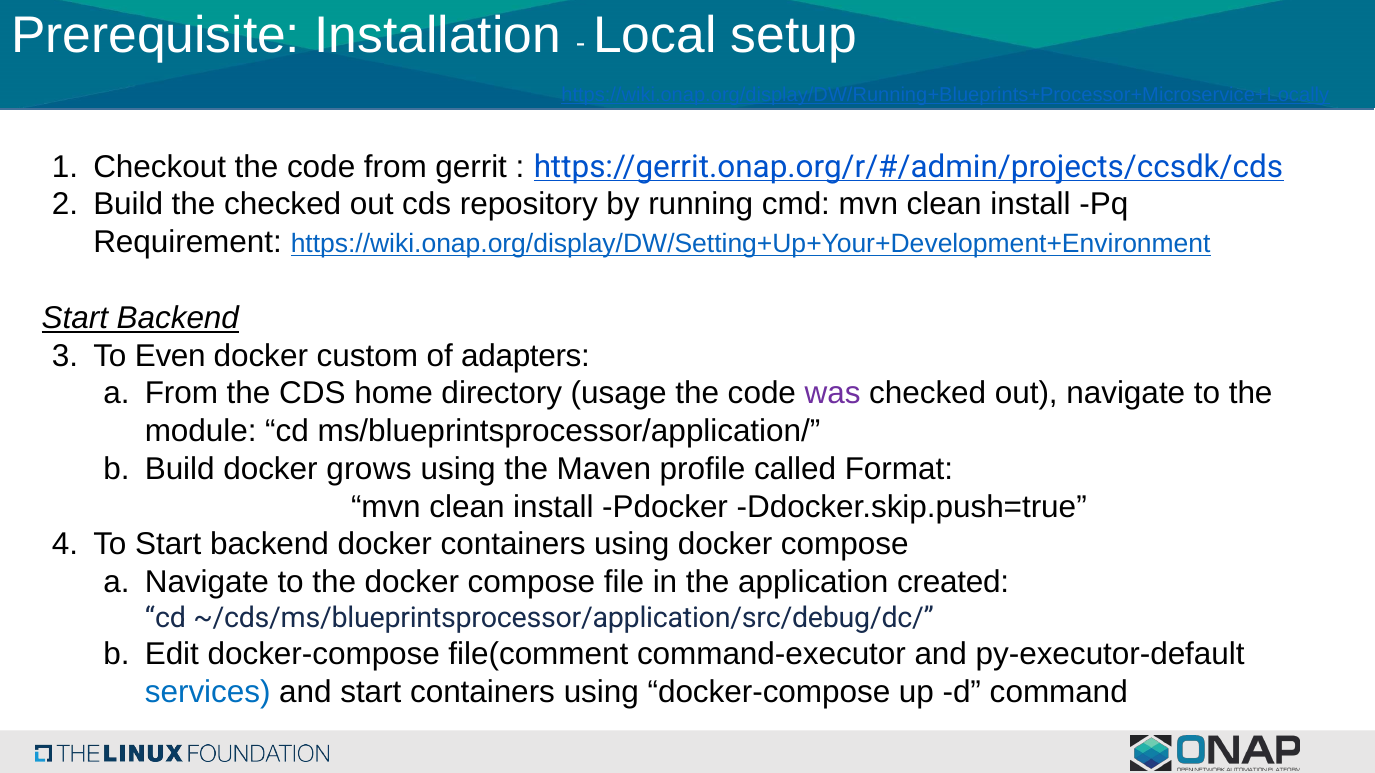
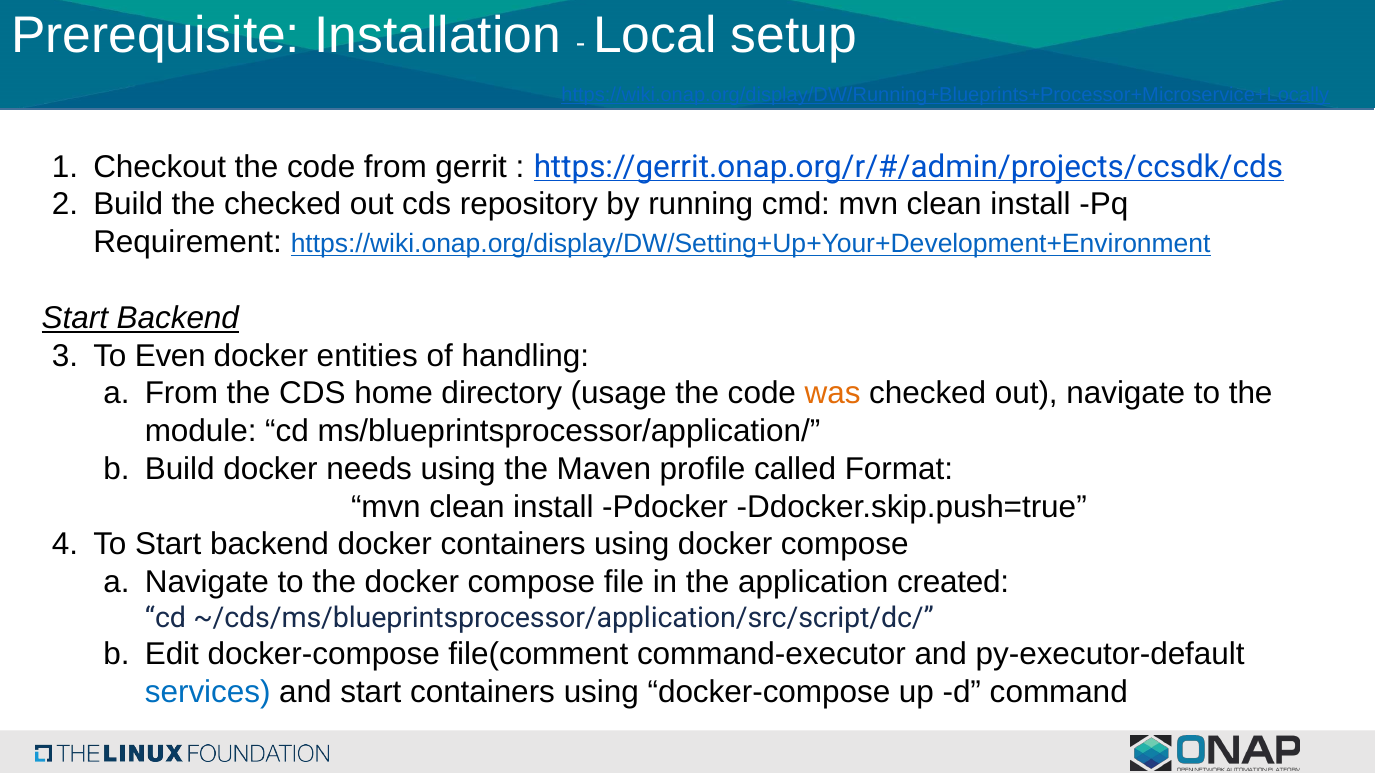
custom: custom -> entities
adapters: adapters -> handling
was colour: purple -> orange
grows: grows -> needs
~/cds/ms/blueprintsprocessor/application/src/debug/dc/: ~/cds/ms/blueprintsprocessor/application/src/debug/dc/ -> ~/cds/ms/blueprintsprocessor/application/src/script/dc/
